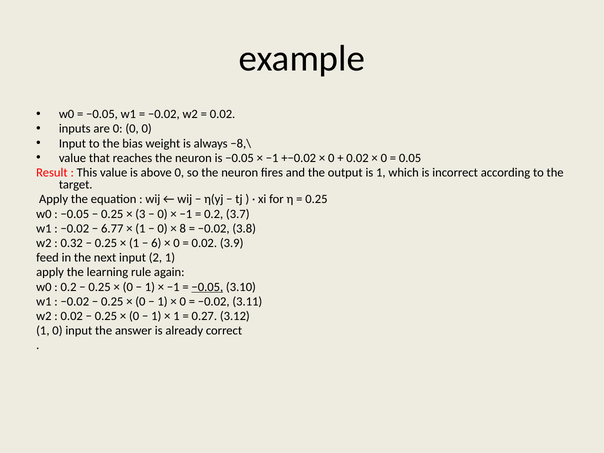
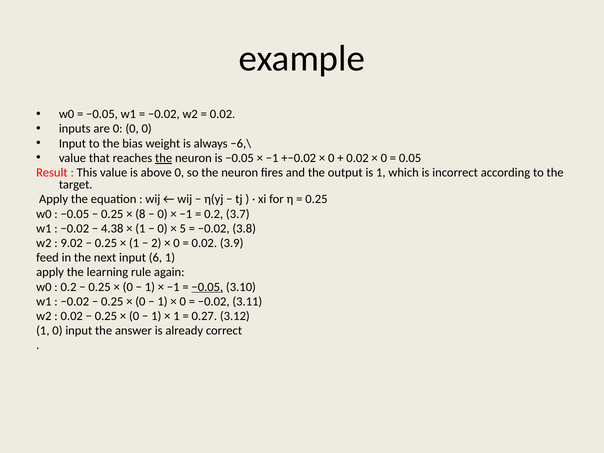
−8,\: −8,\ -> −6,\
the at (164, 158) underline: none -> present
3: 3 -> 8
6.77: 6.77 -> 4.38
8: 8 -> 5
0.32: 0.32 -> 9.02
6: 6 -> 2
2: 2 -> 6
